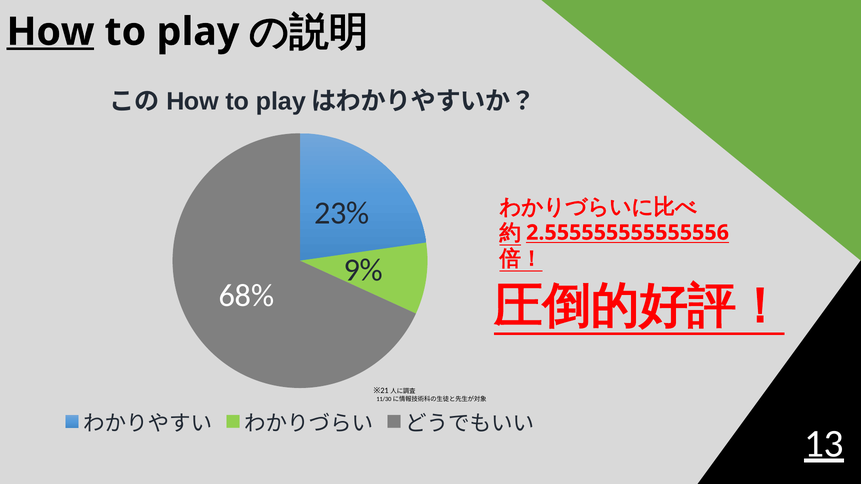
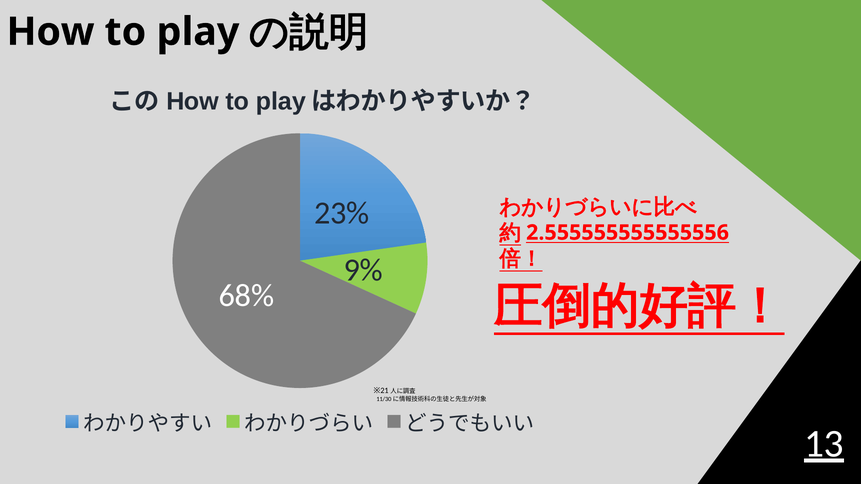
How at (50, 32) underline: present -> none
